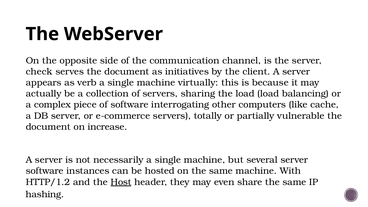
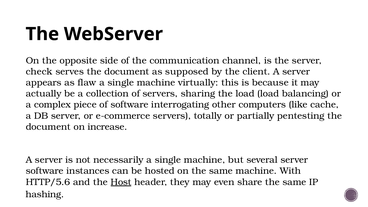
initiatives: initiatives -> supposed
verb: verb -> flaw
vulnerable: vulnerable -> pentesting
HTTP/1.2: HTTP/1.2 -> HTTP/5.6
